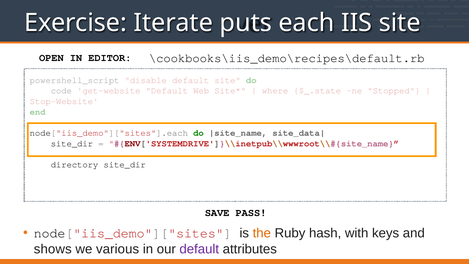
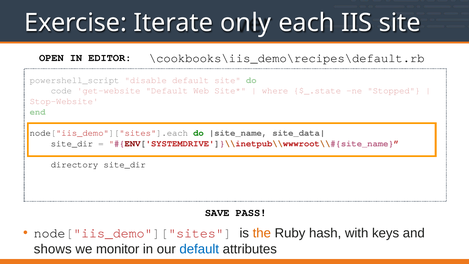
puts: puts -> only
various: various -> monitor
default at (199, 249) colour: purple -> blue
